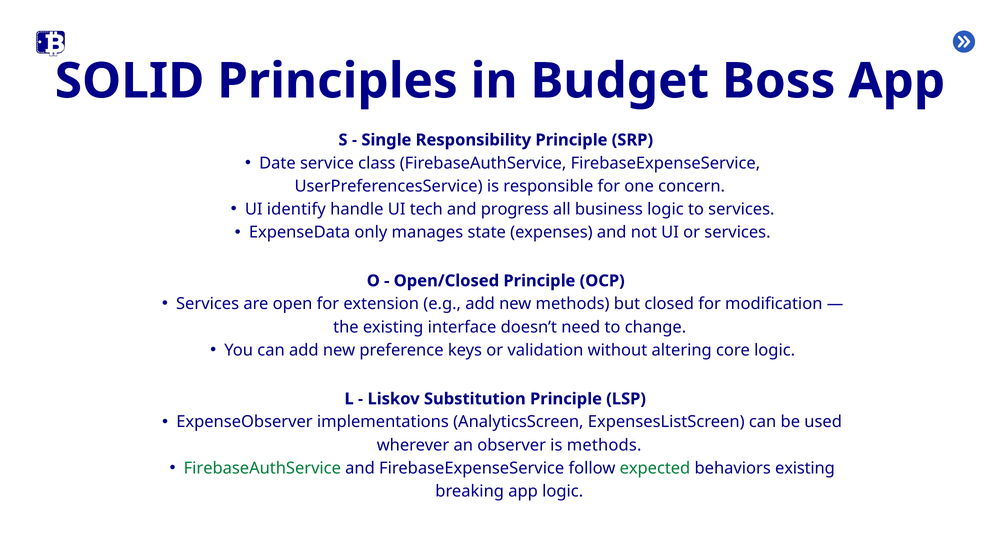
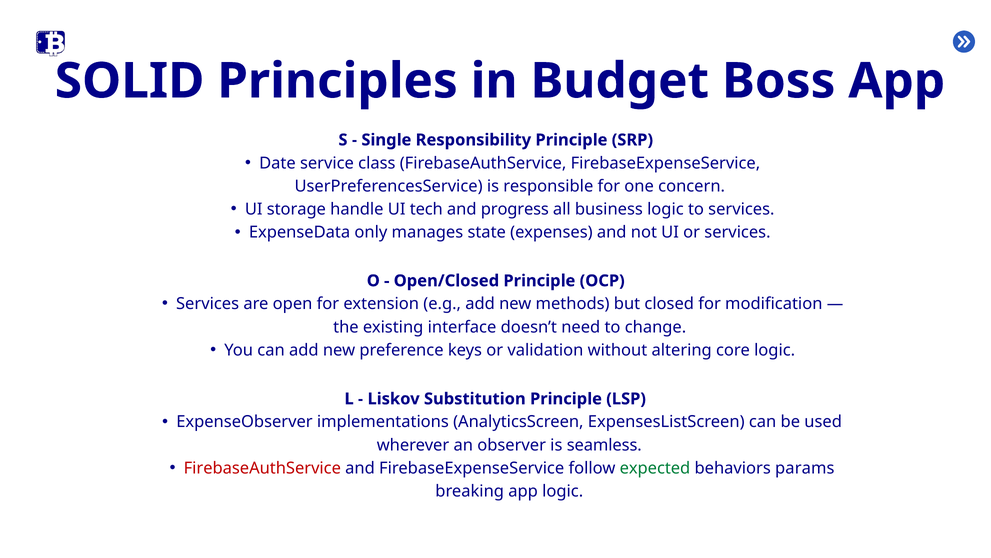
identify: identify -> storage
is methods: methods -> seamless
FirebaseAuthService at (262, 468) colour: green -> red
behaviors existing: existing -> params
